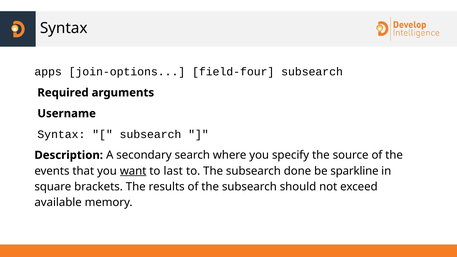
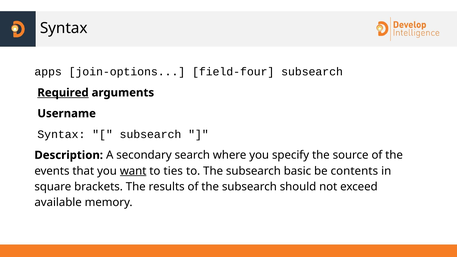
Required underline: none -> present
last: last -> ties
done: done -> basic
sparkline: sparkline -> contents
